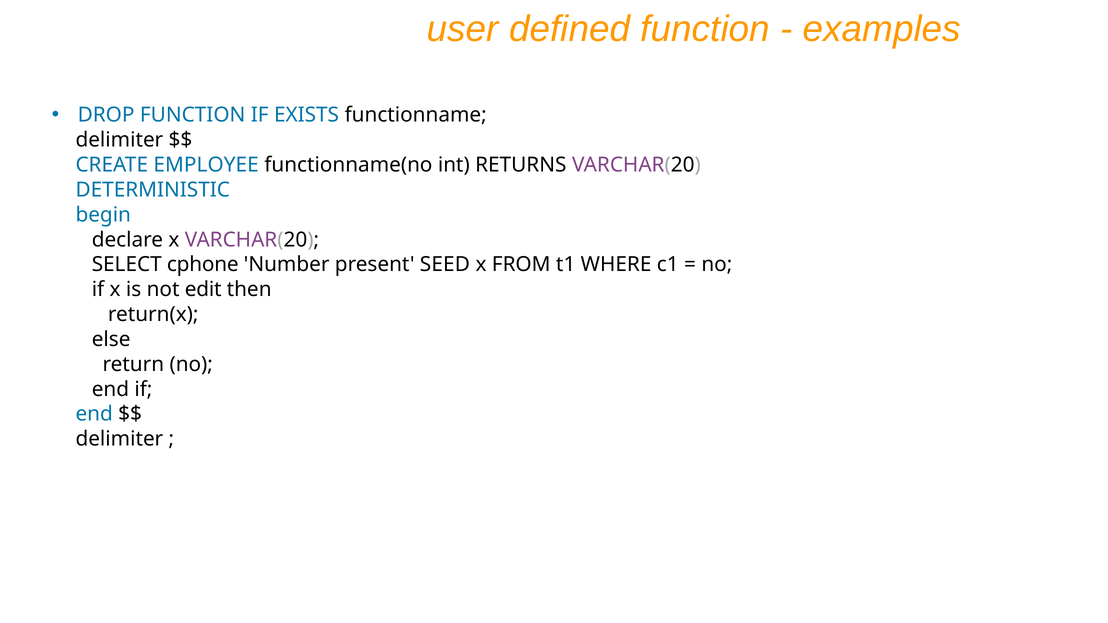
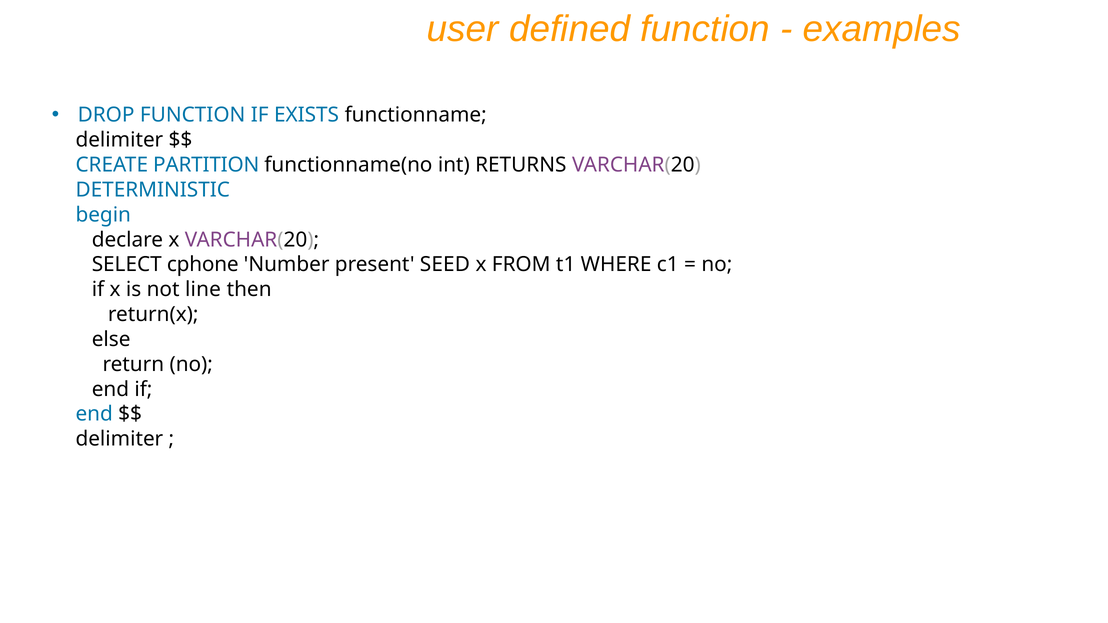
EMPLOYEE: EMPLOYEE -> PARTITION
edit: edit -> line
